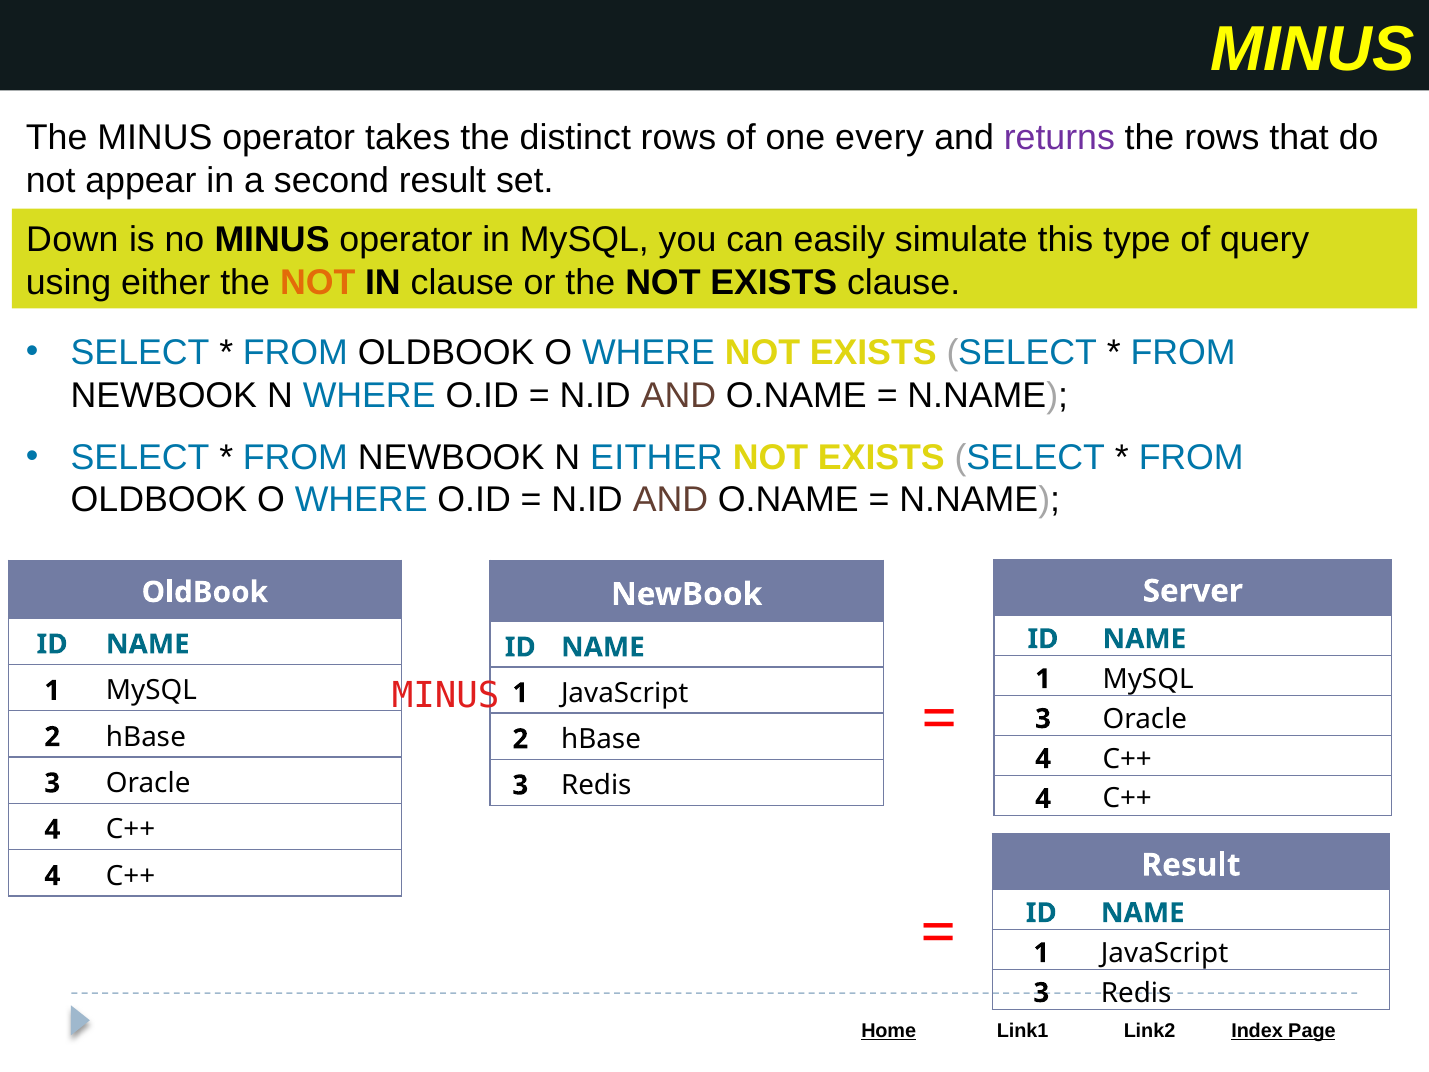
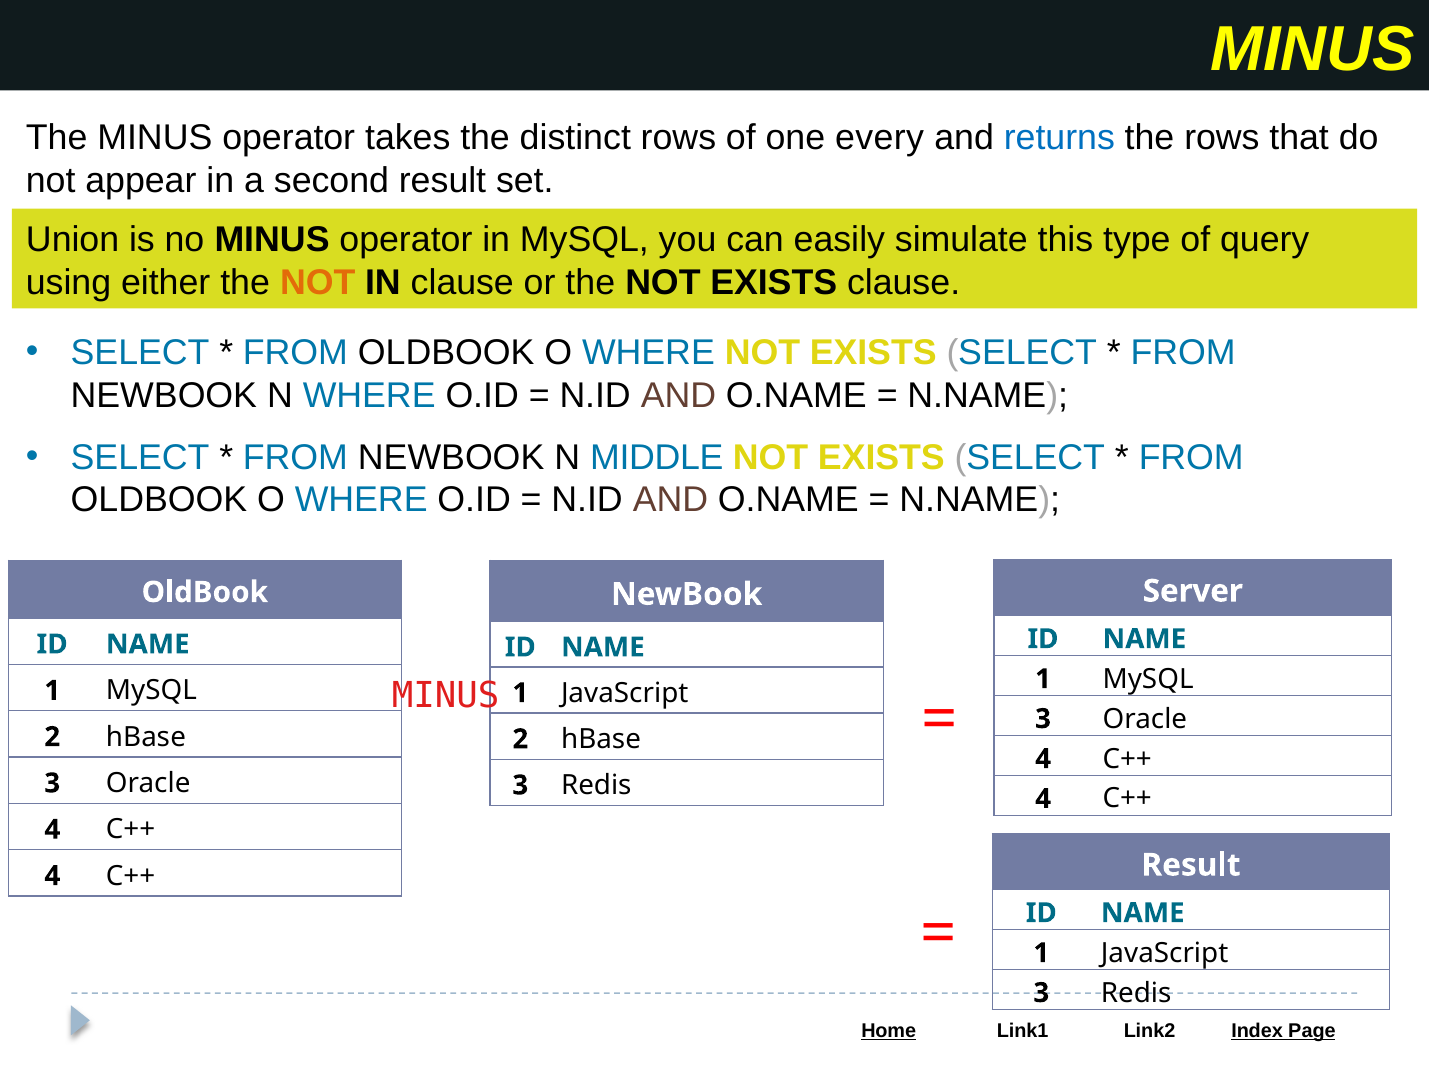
returns colour: purple -> blue
Down: Down -> Union
N EITHER: EITHER -> MIDDLE
